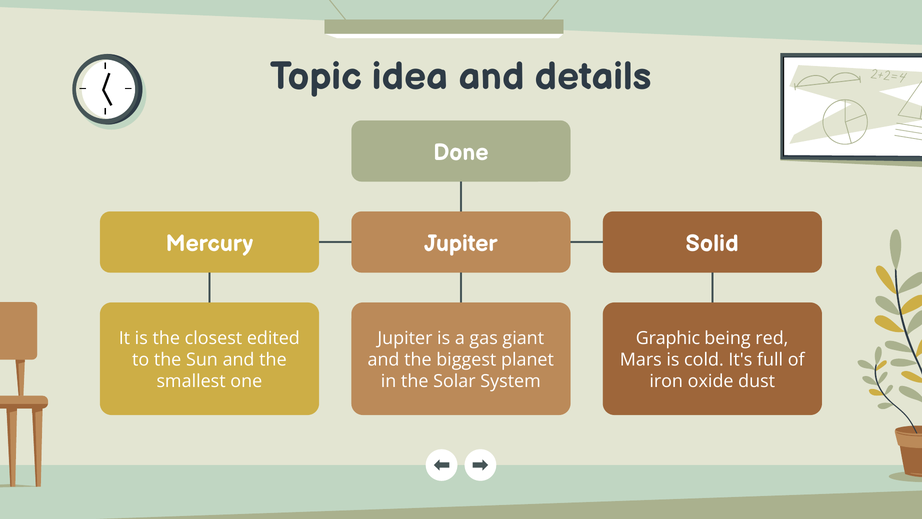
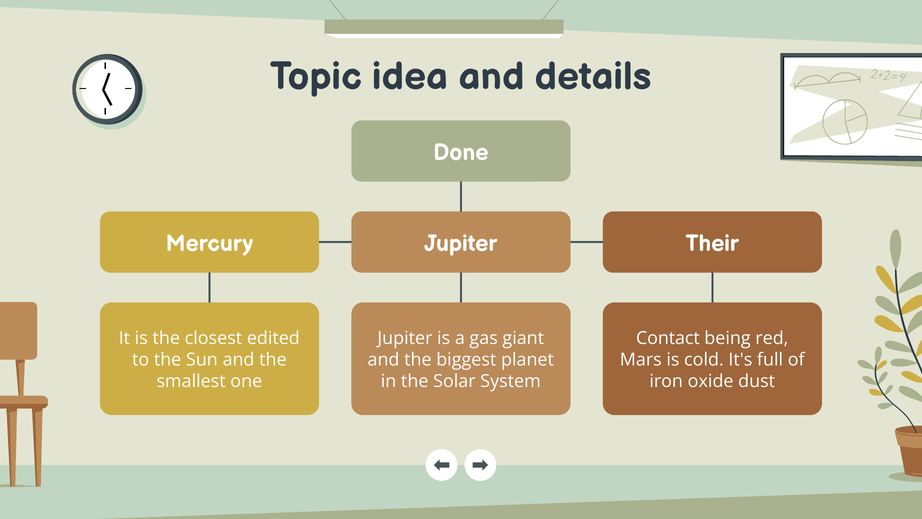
Solid: Solid -> Their
Graphic: Graphic -> Contact
